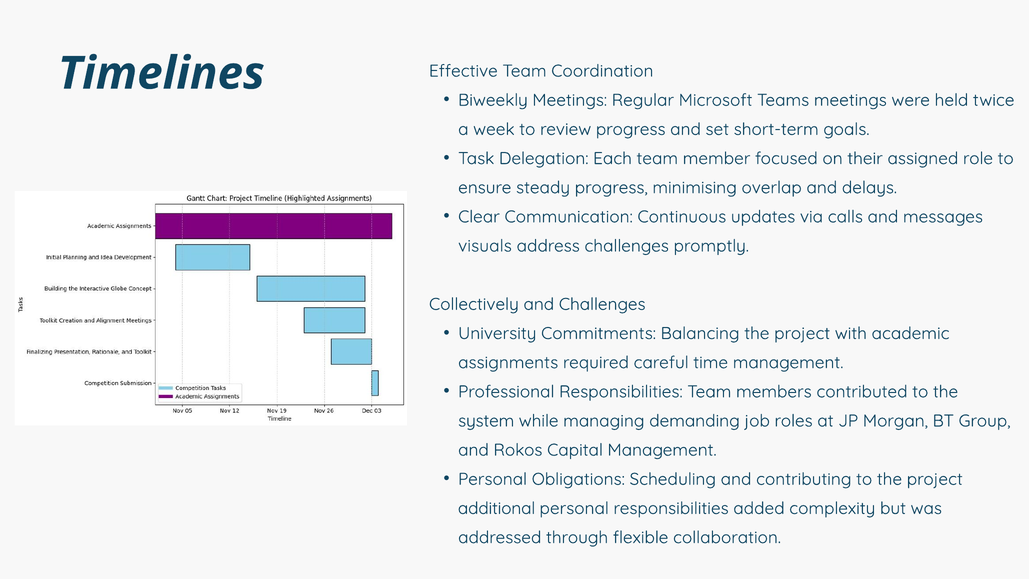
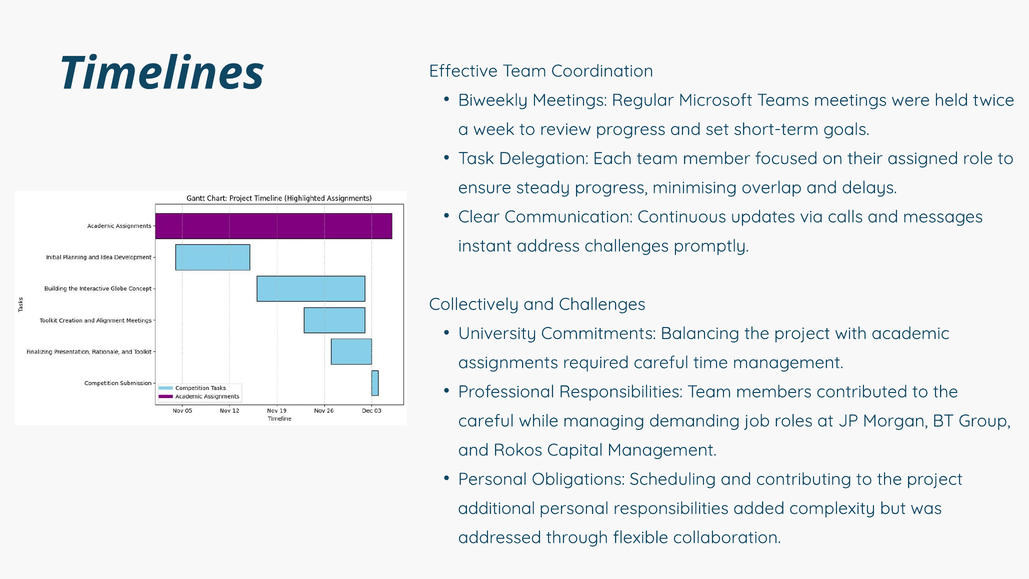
visuals: visuals -> instant
system at (486, 421): system -> careful
